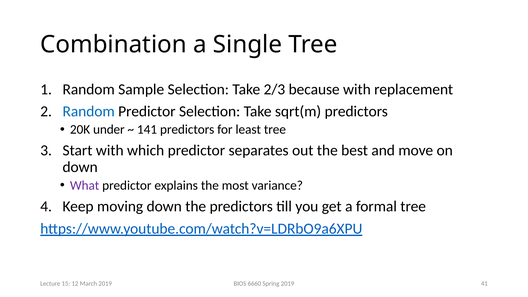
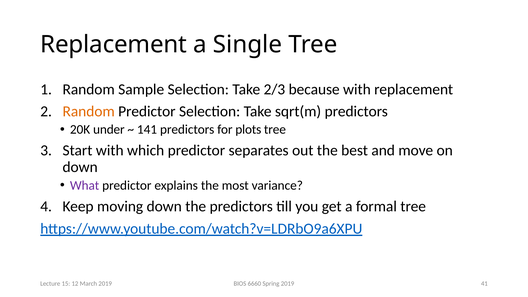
Combination at (114, 44): Combination -> Replacement
Random at (89, 111) colour: blue -> orange
least: least -> plots
